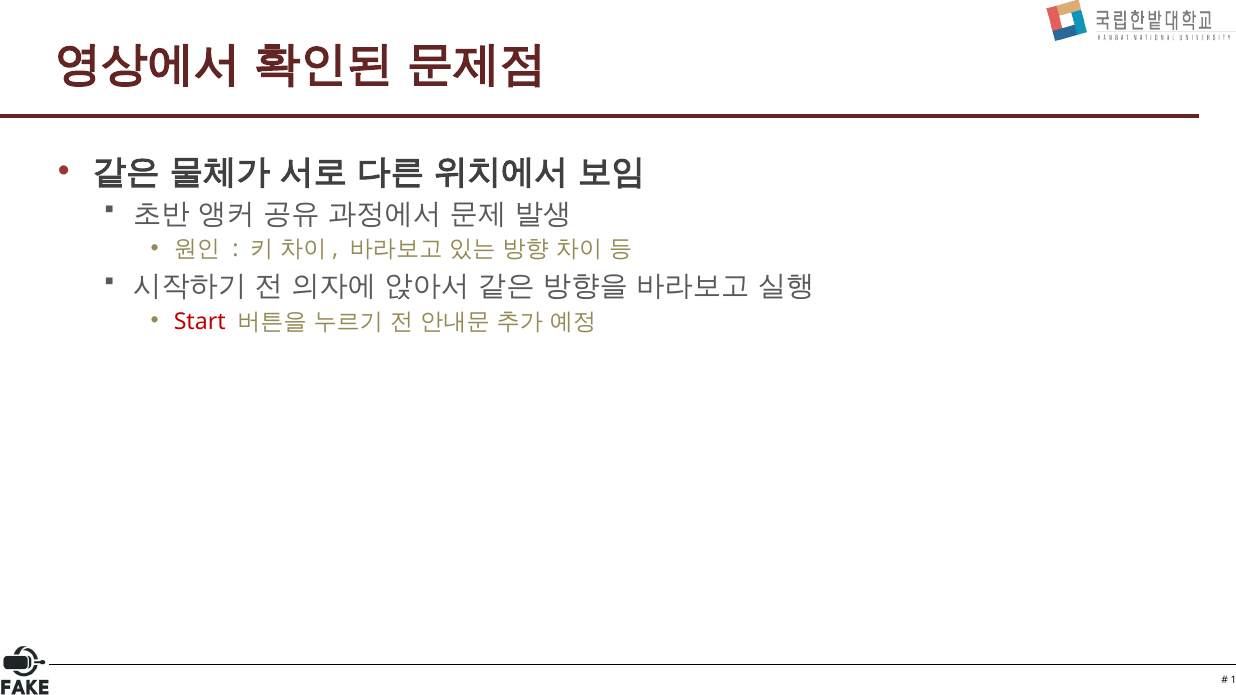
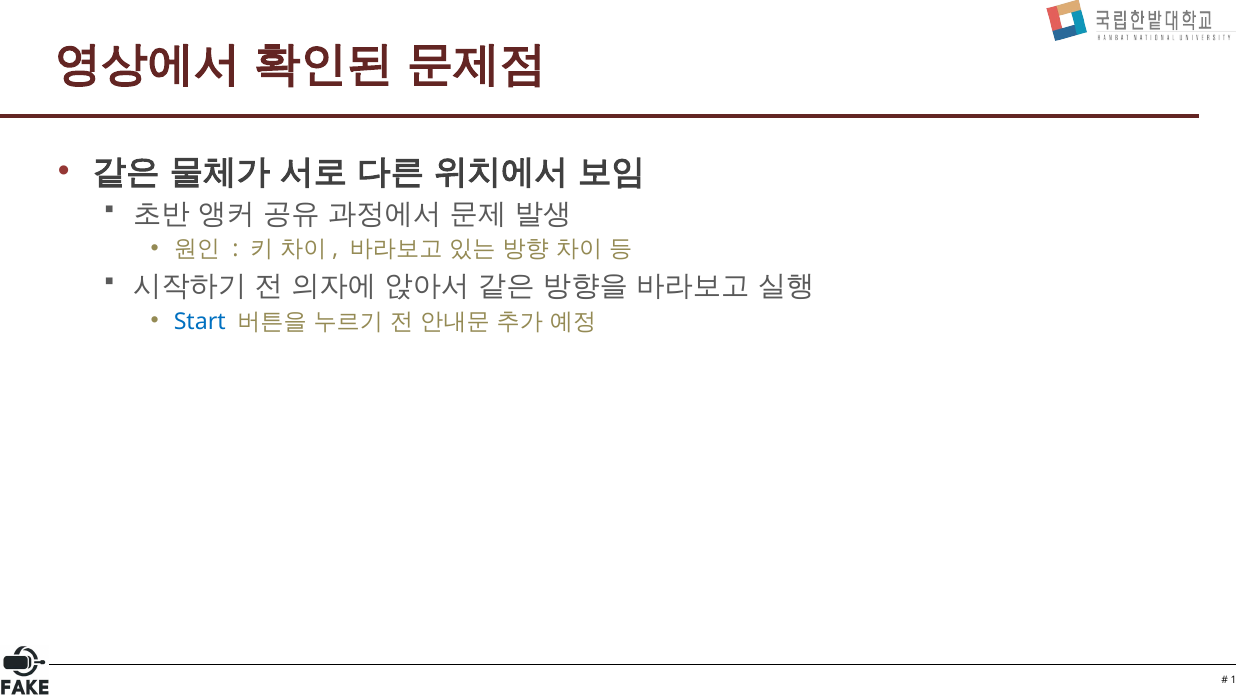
Start colour: red -> blue
